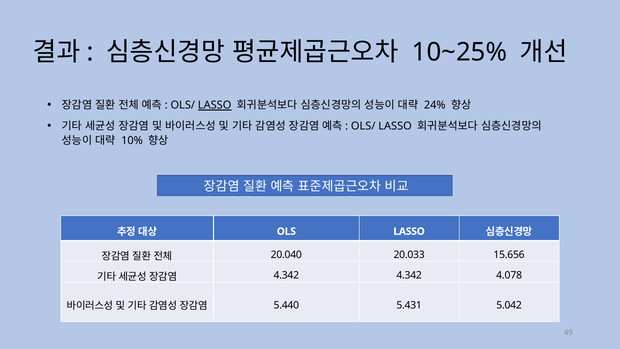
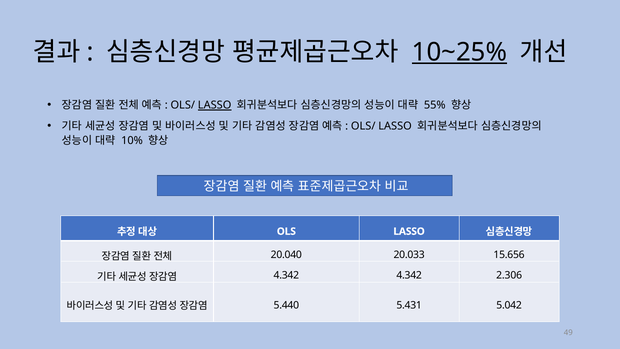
10~25% underline: none -> present
24%: 24% -> 55%
4.078: 4.078 -> 2.306
